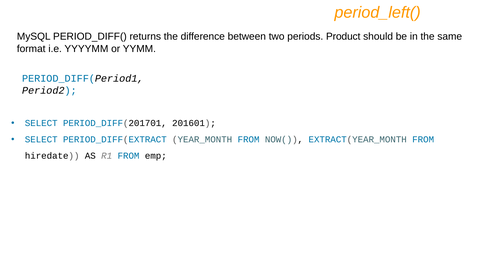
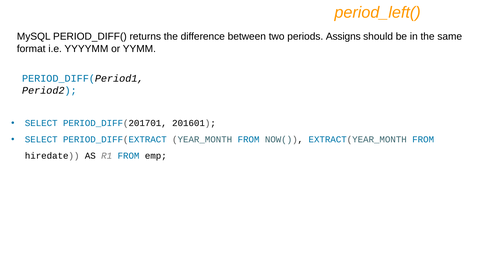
Product: Product -> Assigns
